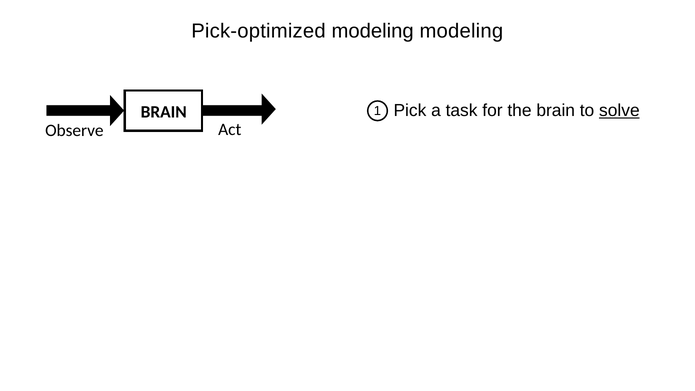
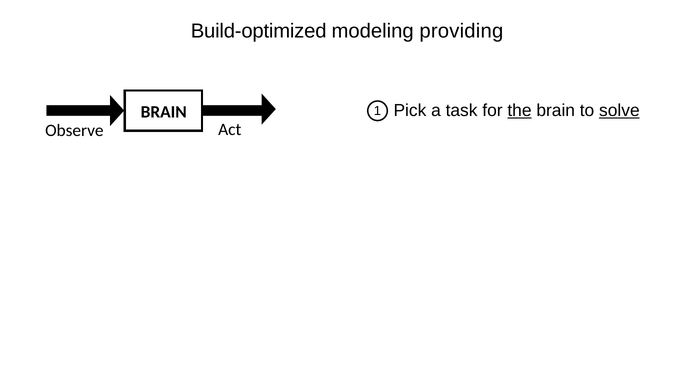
Pick-optimized: Pick-optimized -> Build-optimized
modeling modeling: modeling -> providing
the underline: none -> present
